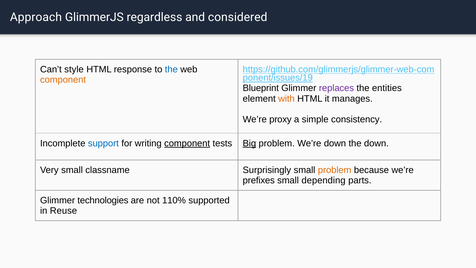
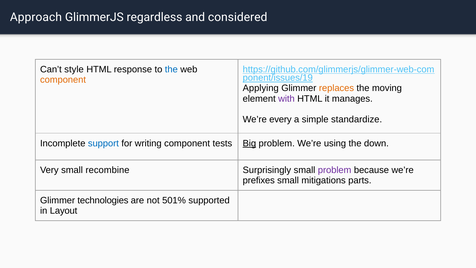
Blueprint: Blueprint -> Applying
replaces colour: purple -> orange
entities: entities -> moving
with colour: orange -> purple
proxy: proxy -> every
consistency: consistency -> standardize
component at (187, 143) underline: present -> none
We’re down: down -> using
classname: classname -> recombine
problem at (335, 170) colour: orange -> purple
depending: depending -> mitigations
110%: 110% -> 501%
Reuse: Reuse -> Layout
